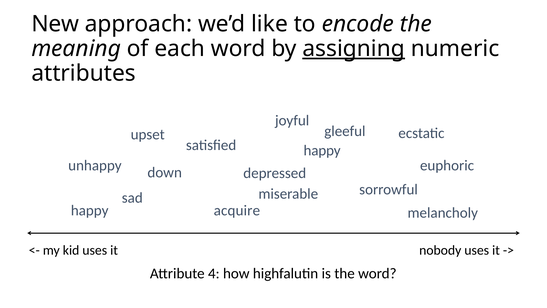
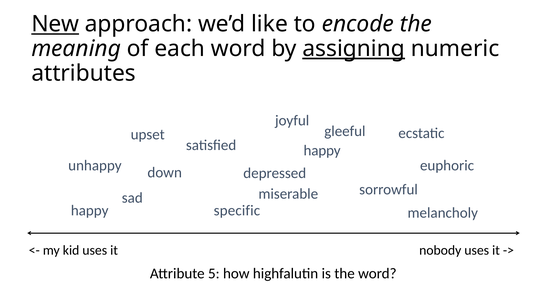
New underline: none -> present
acquire: acquire -> specific
4: 4 -> 5
